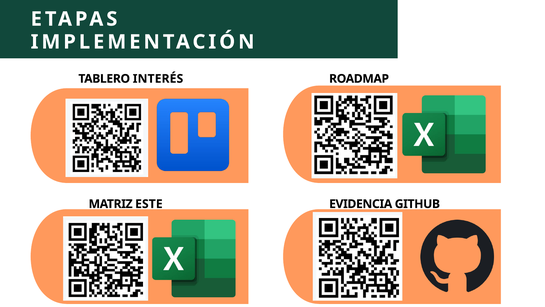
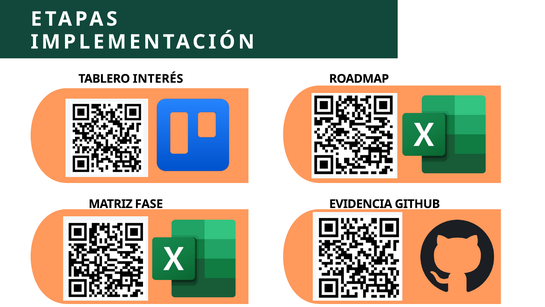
ESTE: ESTE -> FASE
